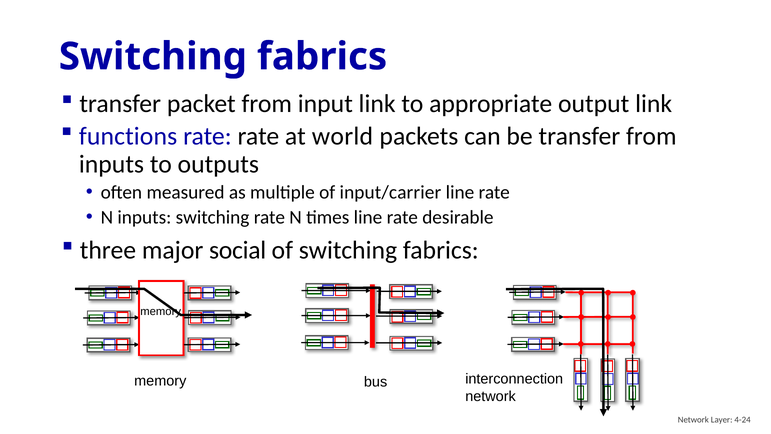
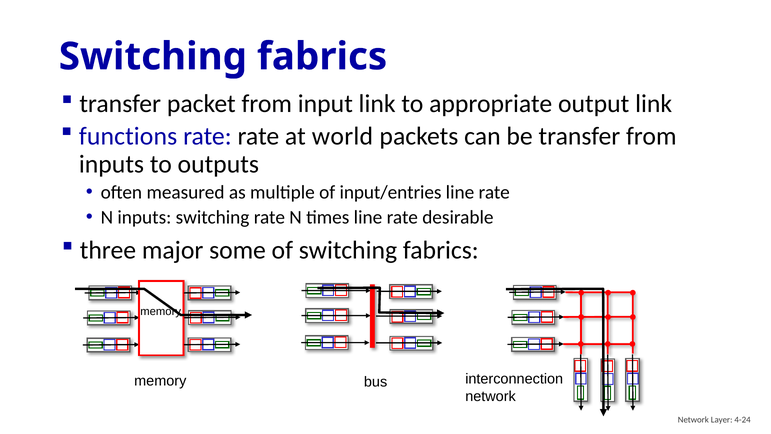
input/carrier: input/carrier -> input/entries
social: social -> some
